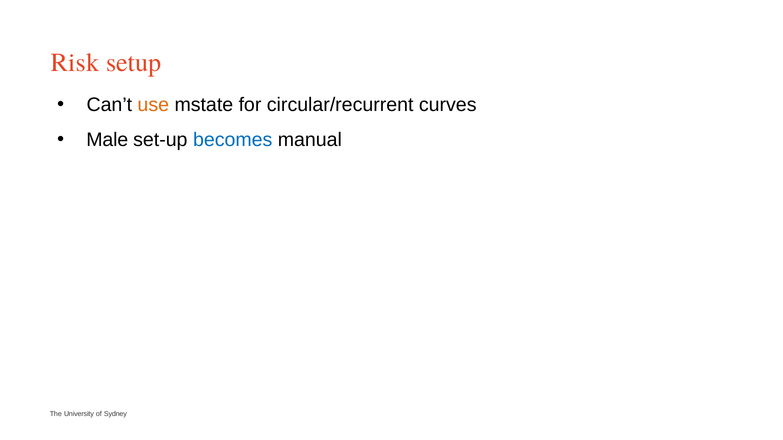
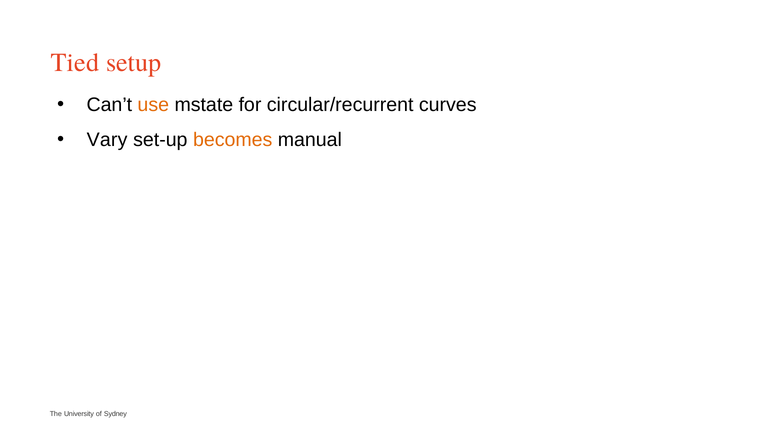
Risk: Risk -> Tied
Male: Male -> Vary
becomes colour: blue -> orange
